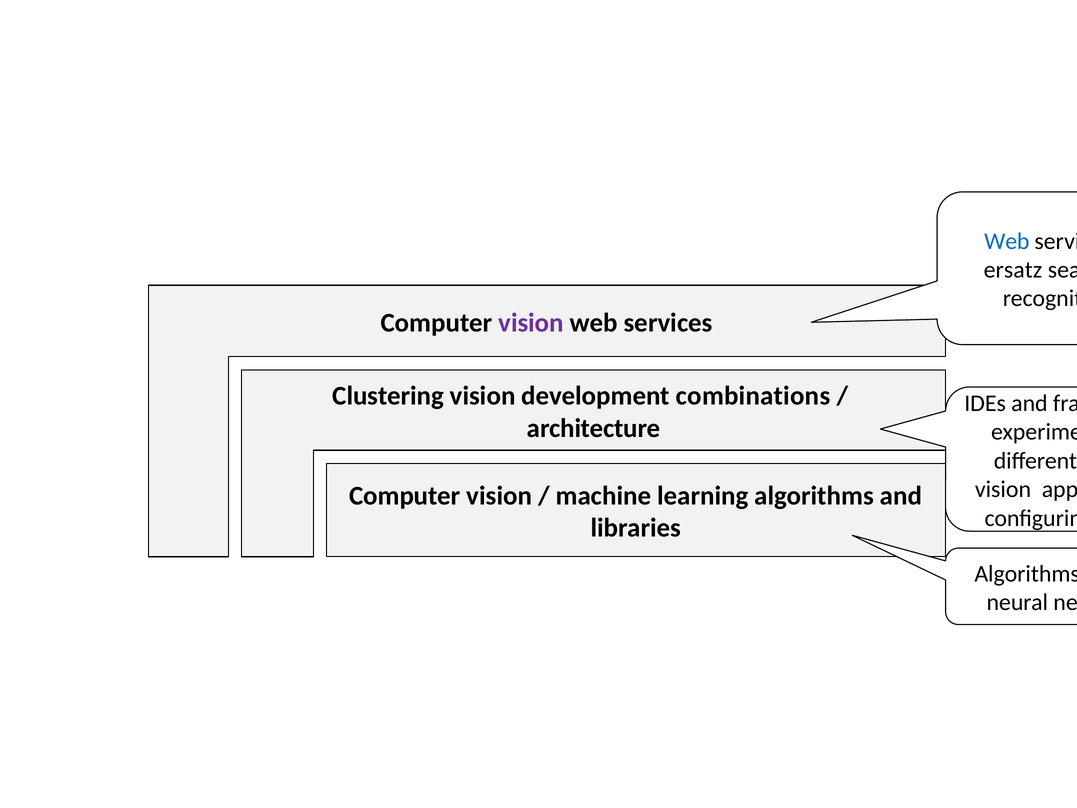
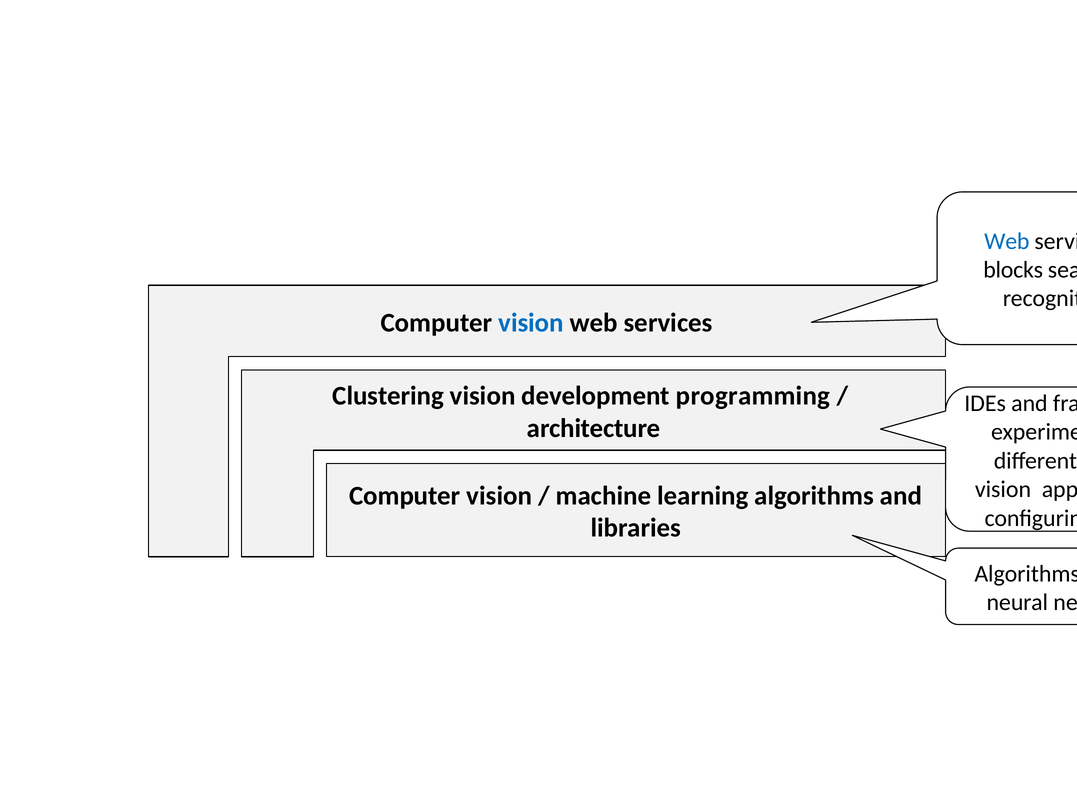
ersatz: ersatz -> blocks
vision at (531, 323) colour: purple -> blue
combinations: combinations -> programming
